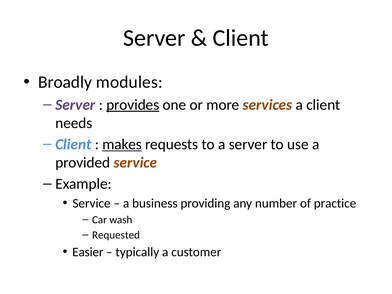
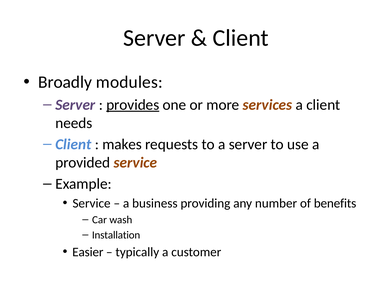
makes underline: present -> none
practice: practice -> benefits
Requested: Requested -> Installation
